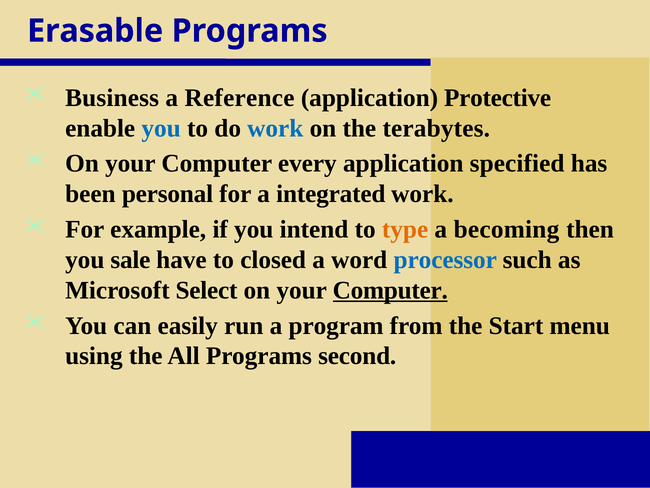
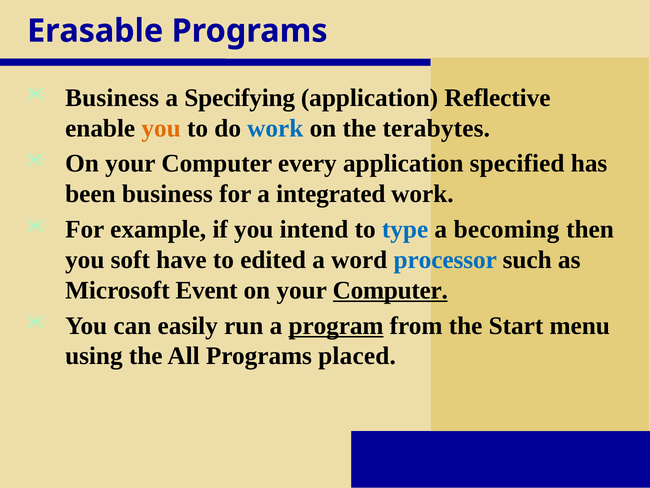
Reference: Reference -> Specifying
Protective: Protective -> Reflective
you at (161, 128) colour: blue -> orange
been personal: personal -> business
type colour: orange -> blue
sale: sale -> soft
closed: closed -> edited
Select: Select -> Event
program underline: none -> present
second: second -> placed
